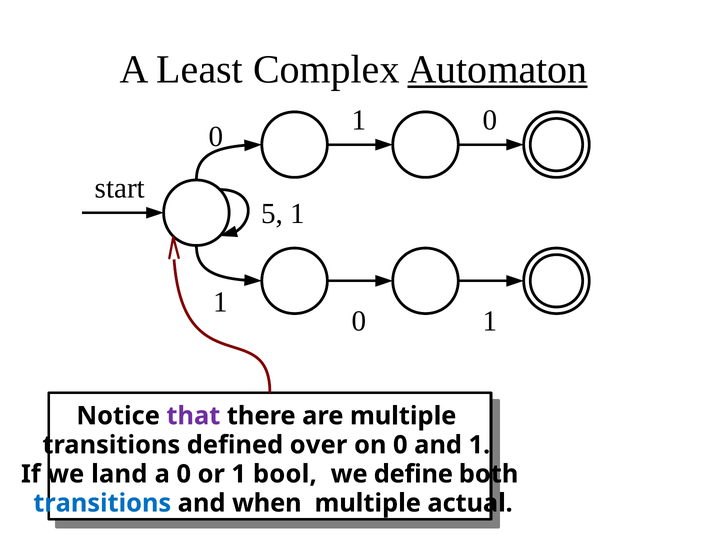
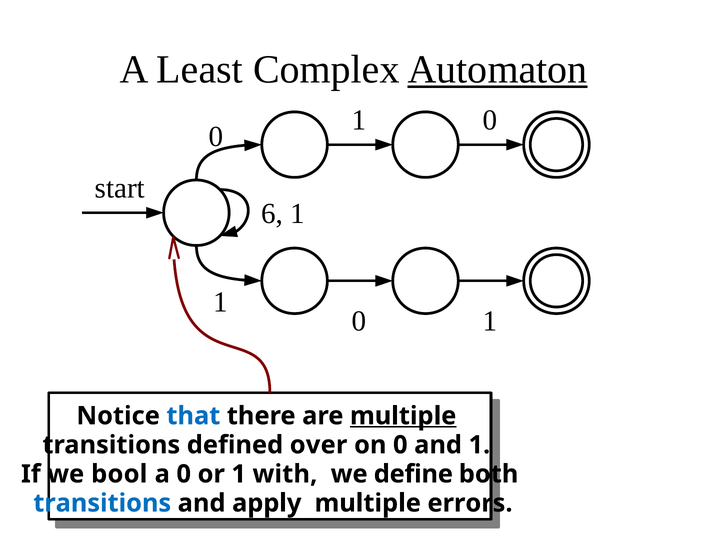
5: 5 -> 6
that colour: purple -> blue
multiple at (403, 416) underline: none -> present
land: land -> bool
bool: bool -> with
when: when -> apply
actual: actual -> errors
